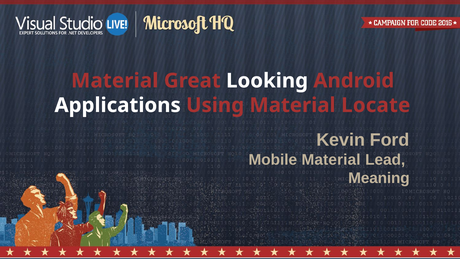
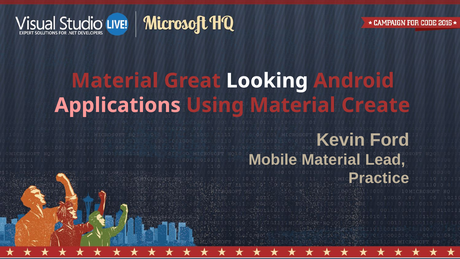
Applications colour: white -> pink
Locate: Locate -> Create
Meaning: Meaning -> Practice
